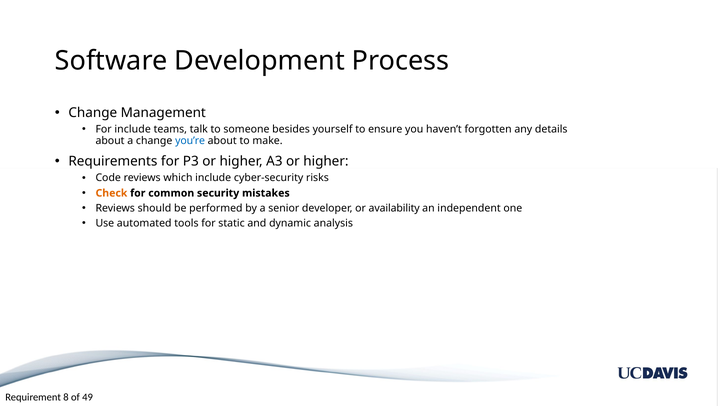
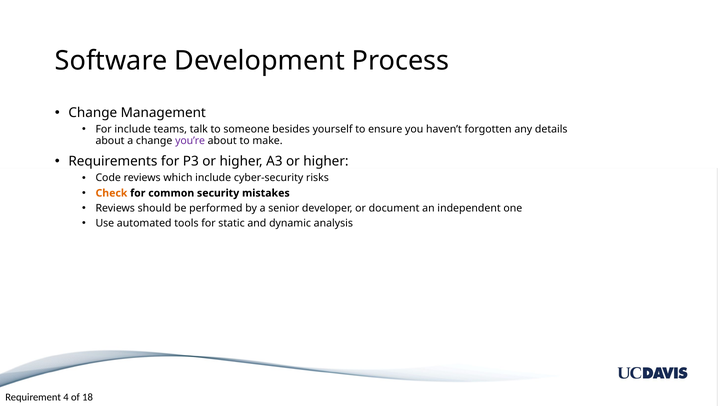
you’re colour: blue -> purple
availability: availability -> document
8: 8 -> 4
49: 49 -> 18
